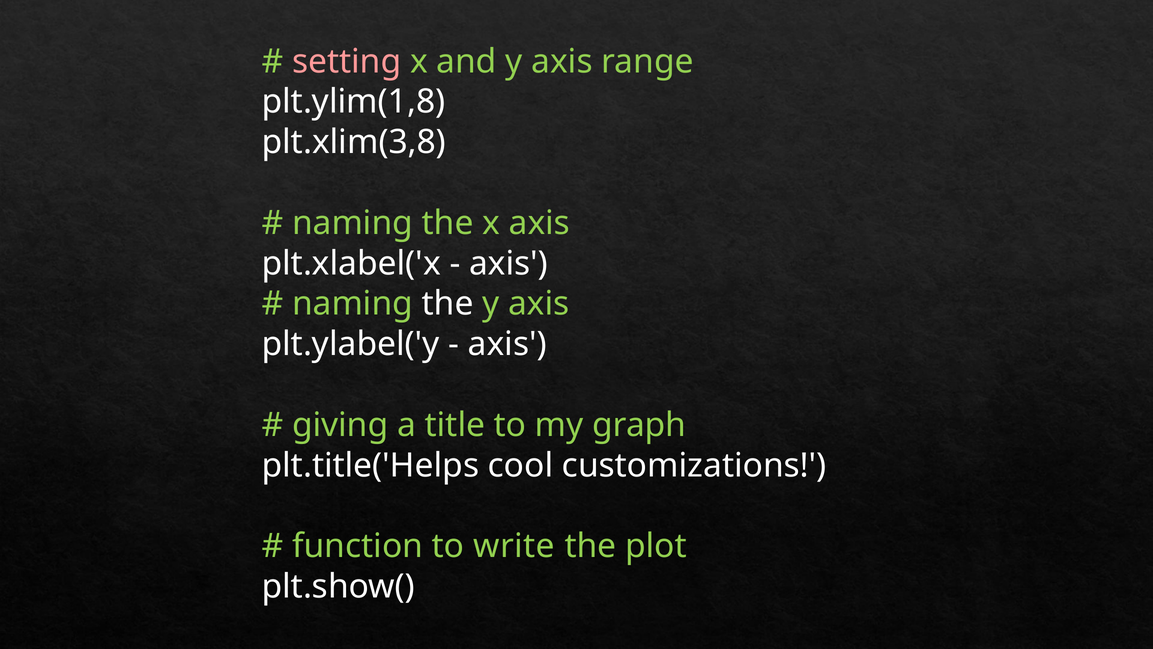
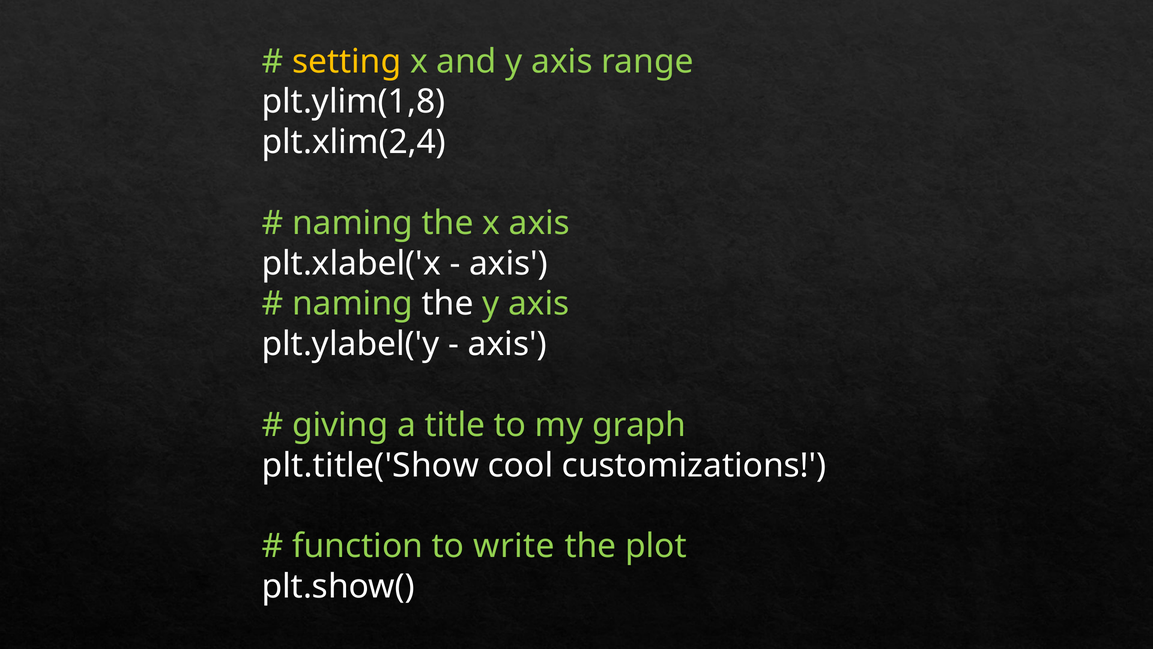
setting colour: pink -> yellow
plt.xlim(3,8: plt.xlim(3,8 -> plt.xlim(2,4
plt.title('Helps: plt.title('Helps -> plt.title('Show
